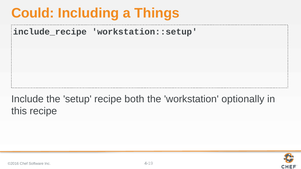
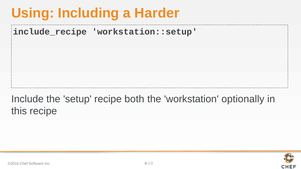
Could: Could -> Using
Things: Things -> Harder
